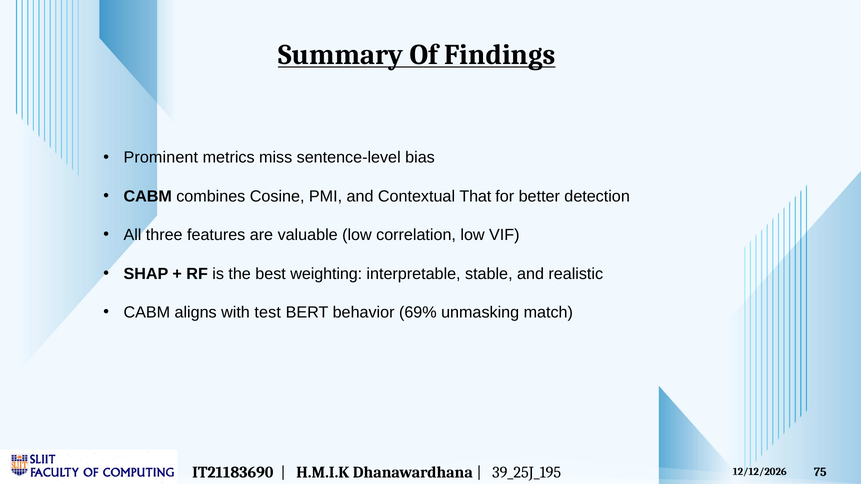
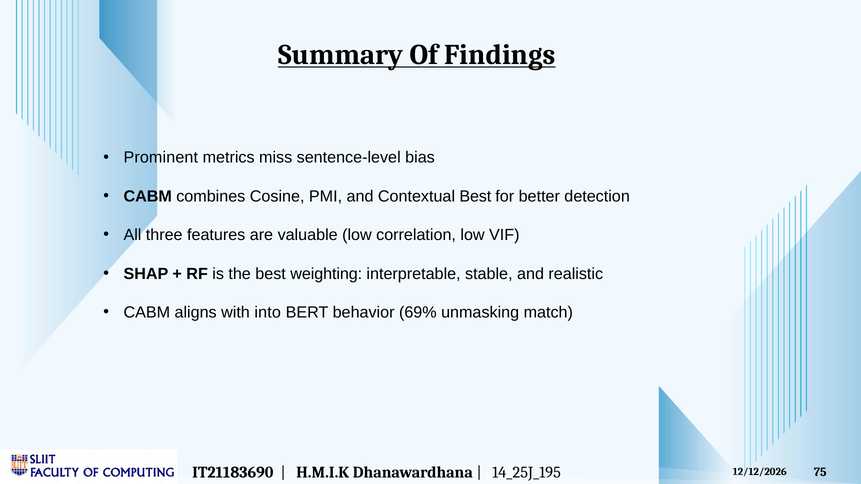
Contextual That: That -> Best
test: test -> into
39_25J_195: 39_25J_195 -> 14_25J_195
